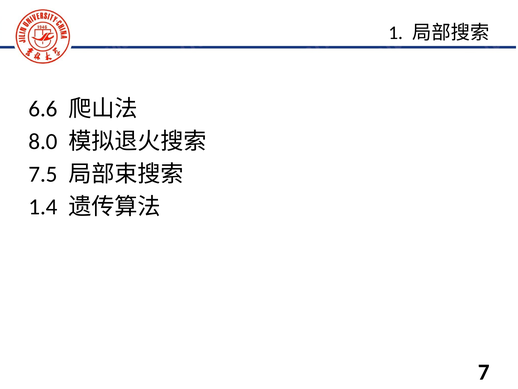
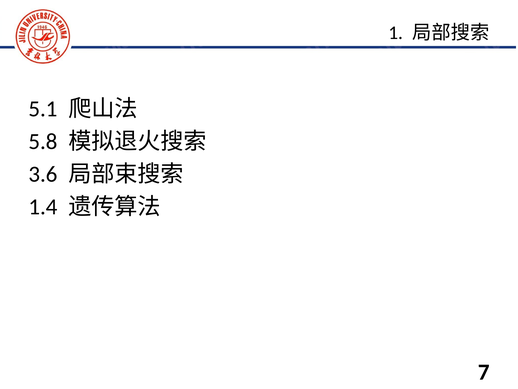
6.6: 6.6 -> 5.1
8.0: 8.0 -> 5.8
7.5: 7.5 -> 3.6
